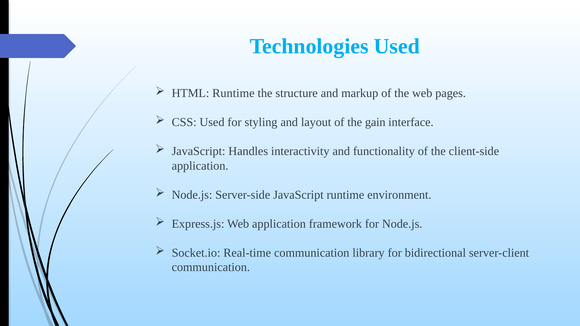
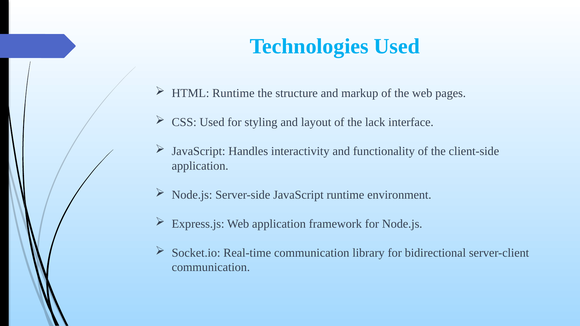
gain: gain -> lack
